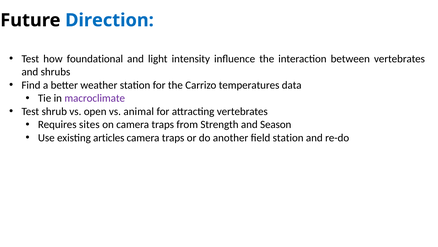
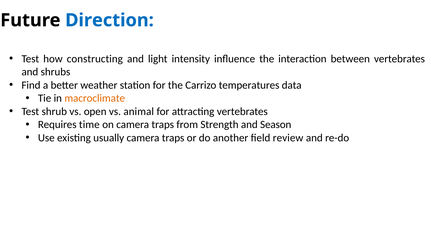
foundational: foundational -> constructing
macroclimate colour: purple -> orange
sites: sites -> time
articles: articles -> usually
field station: station -> review
